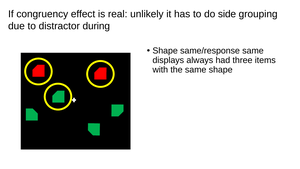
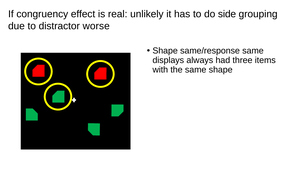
during: during -> worse
